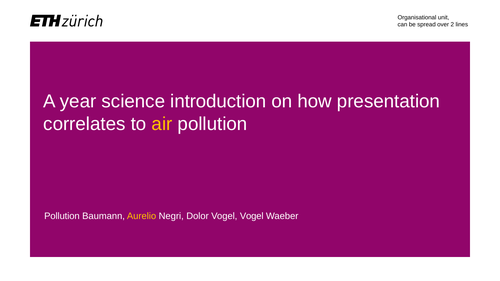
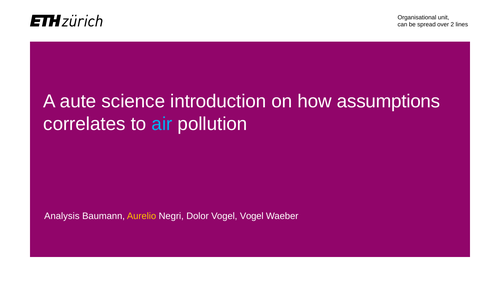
year: year -> aute
presentation: presentation -> assumptions
air colour: yellow -> light blue
Pollution at (62, 216): Pollution -> Analysis
